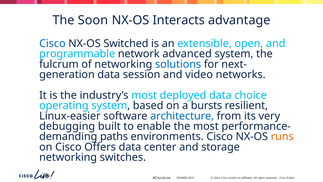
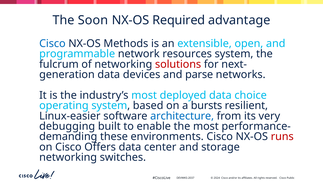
Interacts: Interacts -> Required
Switched: Switched -> Methods
advanced: advanced -> resources
solutions colour: blue -> red
session: session -> devices
video: video -> parse
paths: paths -> these
runs colour: orange -> red
